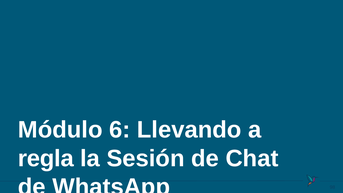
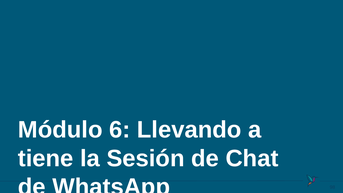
regla: regla -> tiene
